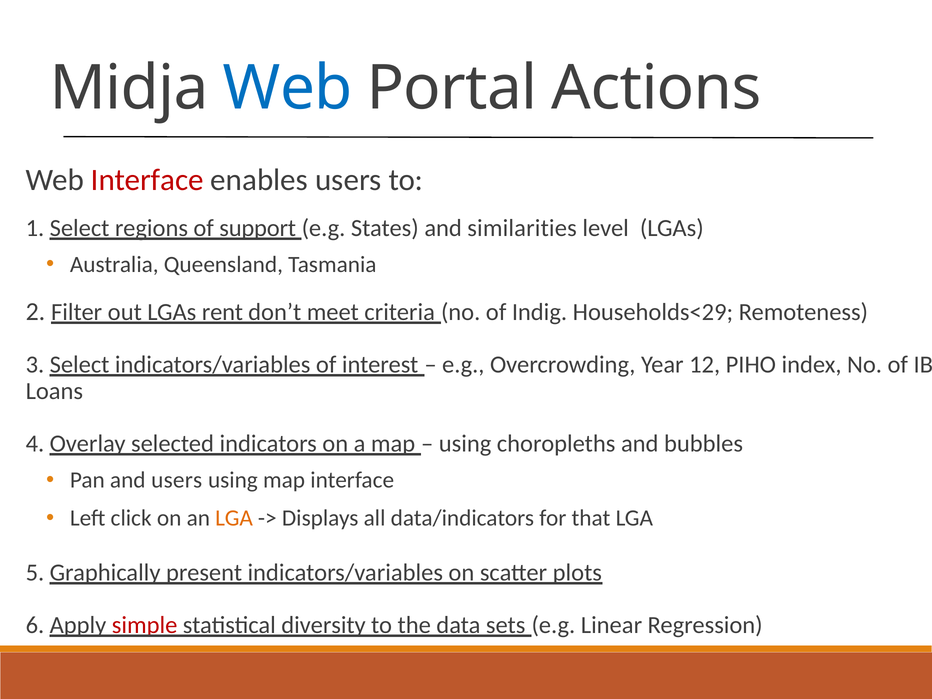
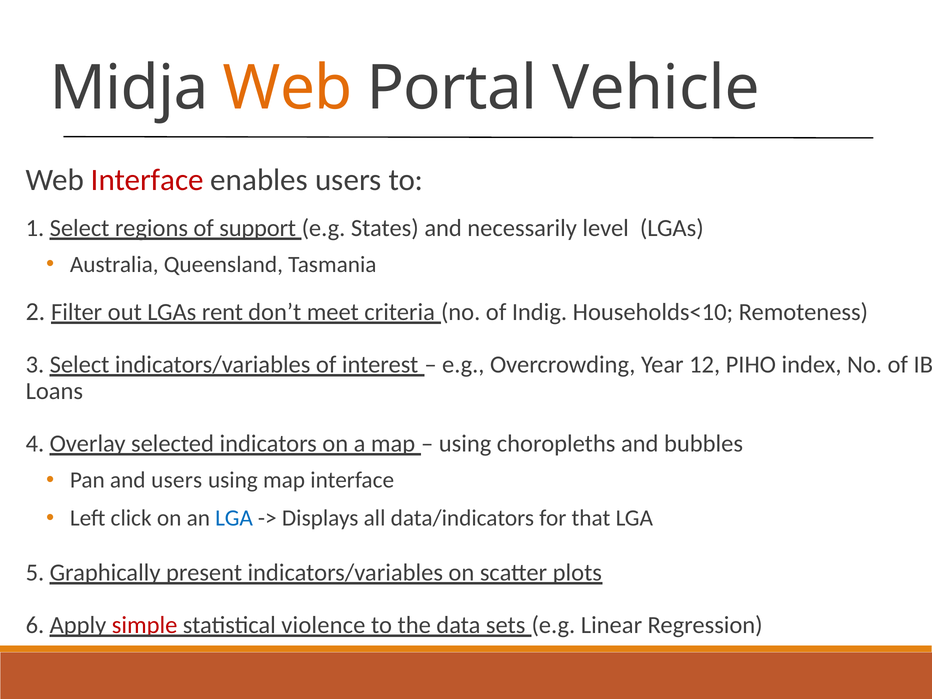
Web at (288, 88) colour: blue -> orange
Actions: Actions -> Vehicle
similarities: similarities -> necessarily
Households<29: Households<29 -> Households<10
LGA at (234, 518) colour: orange -> blue
diversity: diversity -> violence
